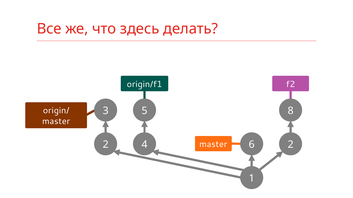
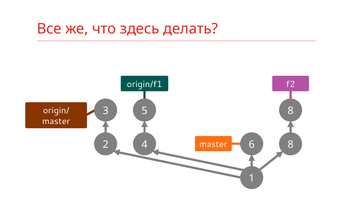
master 2: 2 -> 8
